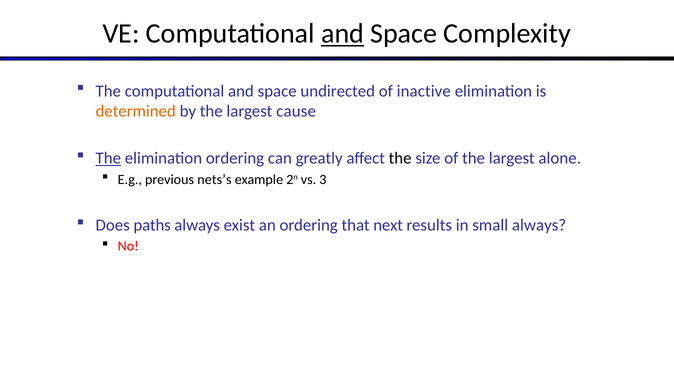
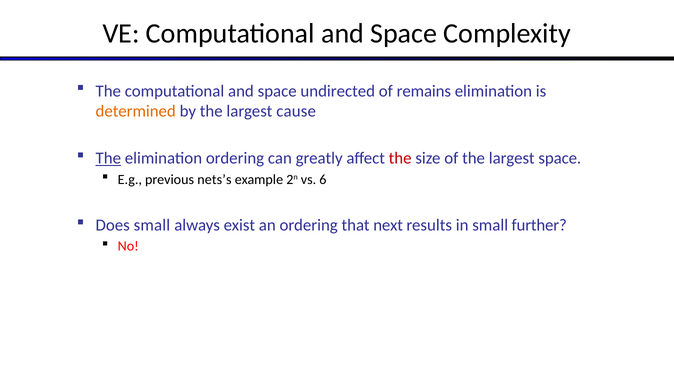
and at (343, 34) underline: present -> none
inactive: inactive -> remains
the at (400, 158) colour: black -> red
largest alone: alone -> space
3: 3 -> 6
Does paths: paths -> small
small always: always -> further
